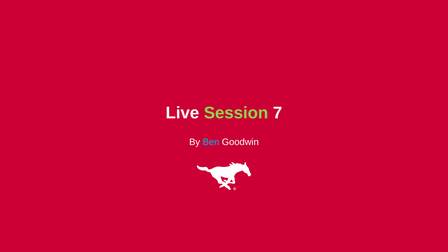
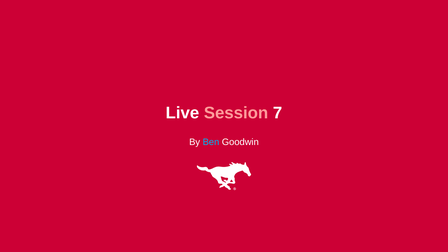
Session colour: light green -> pink
